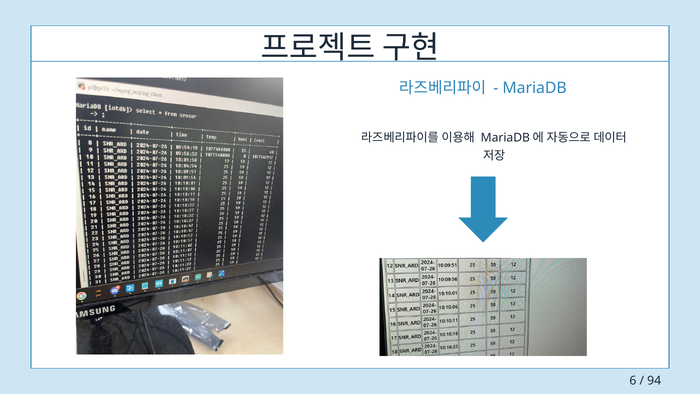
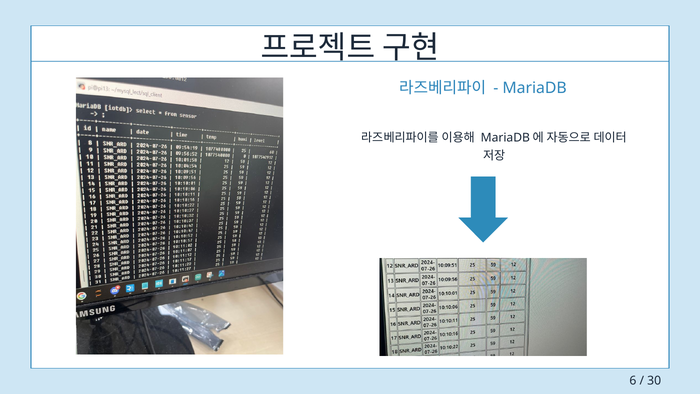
94: 94 -> 30
